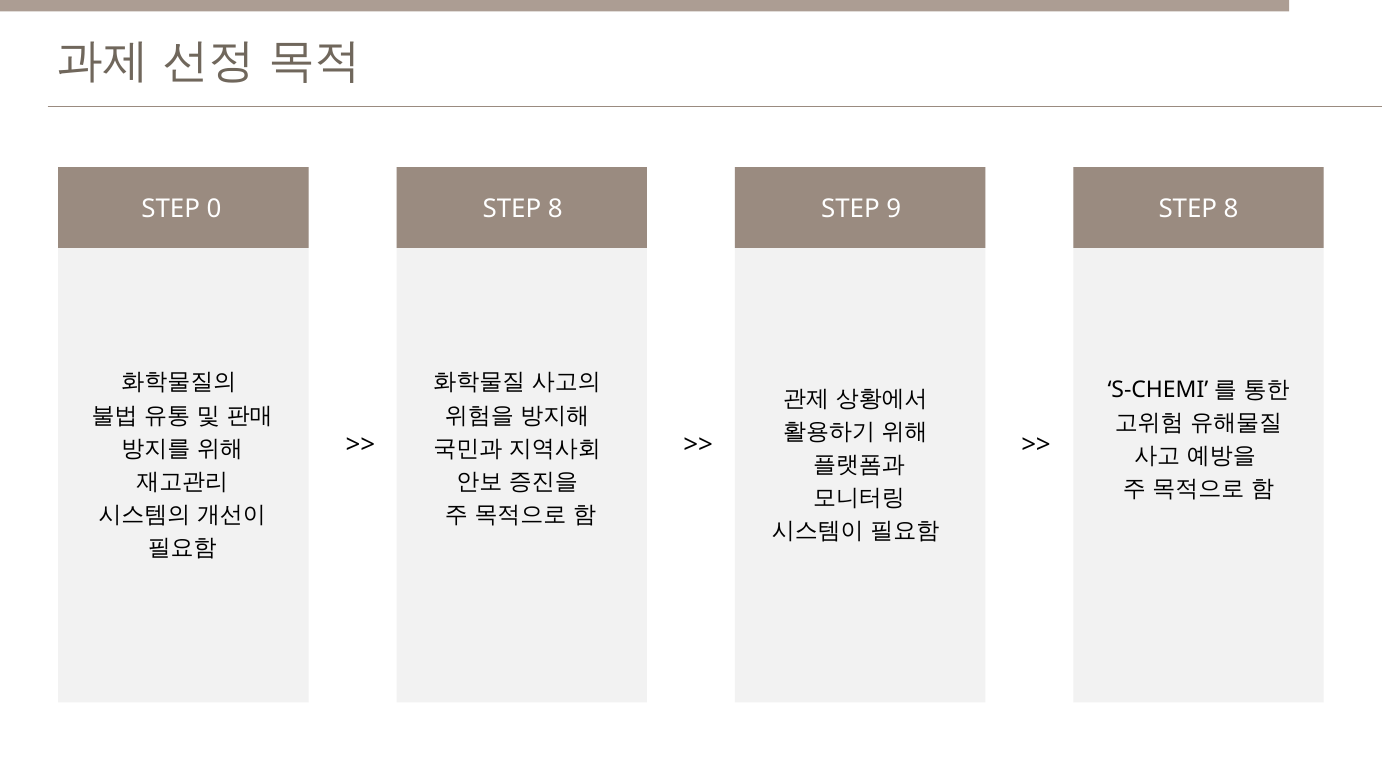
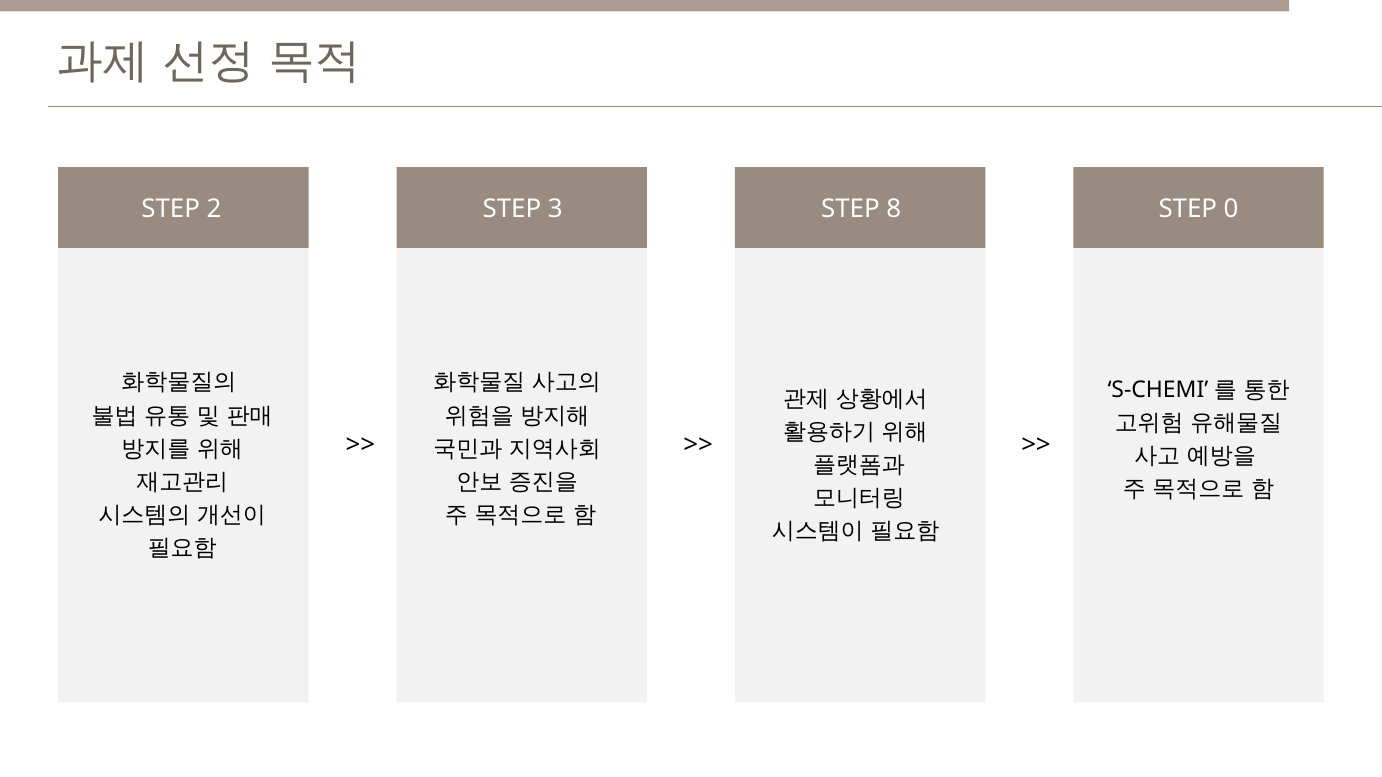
0: 0 -> 2
8 at (555, 209): 8 -> 3
9: 9 -> 8
8 at (1231, 209): 8 -> 0
